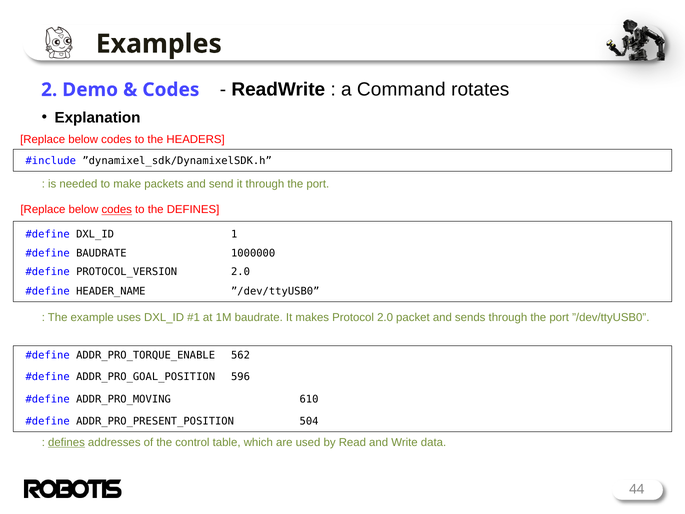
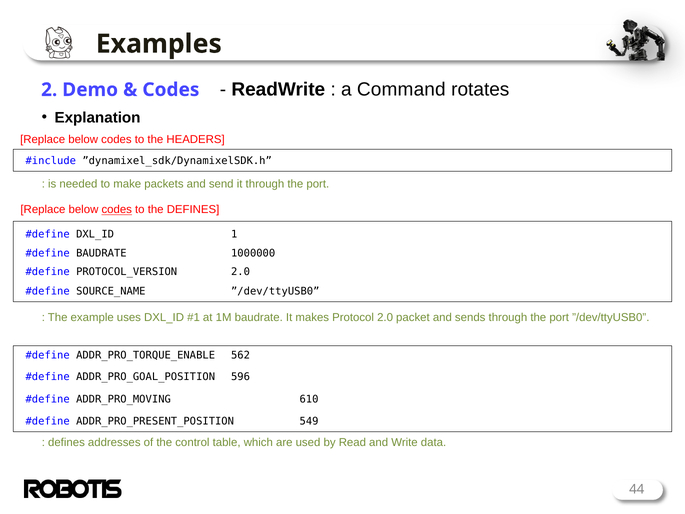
HEADER_NAME: HEADER_NAME -> SOURCE_NAME
504: 504 -> 549
defines at (66, 442) underline: present -> none
